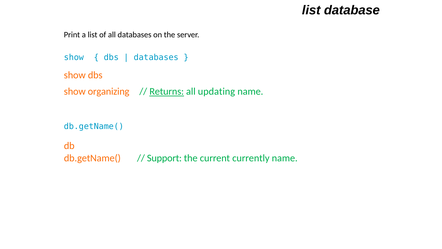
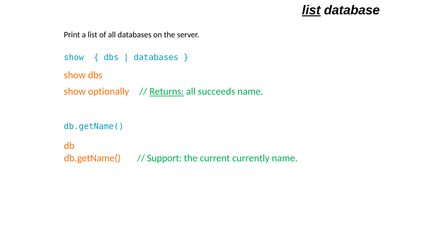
list at (311, 10) underline: none -> present
organizing: organizing -> optionally
updating: updating -> succeeds
